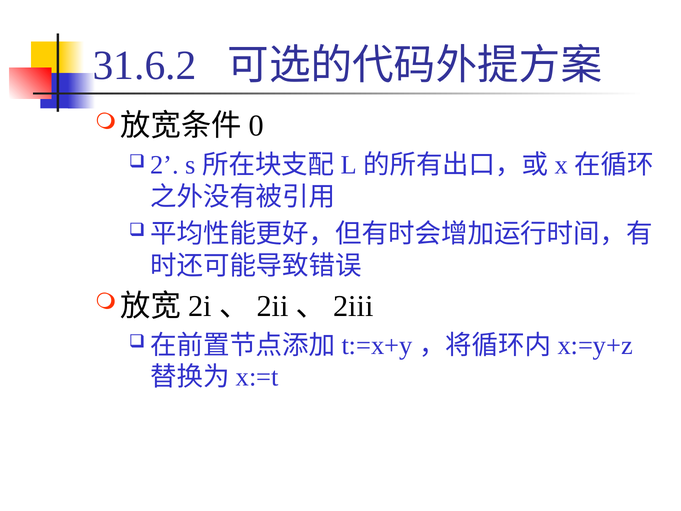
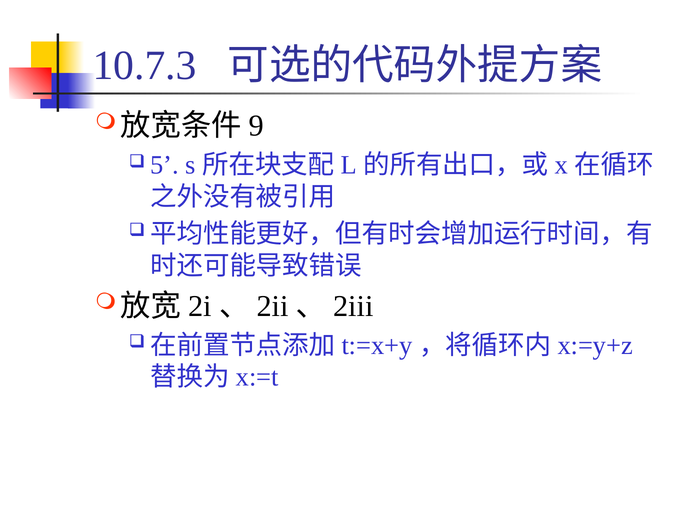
31.6.2: 31.6.2 -> 10.7.3
0: 0 -> 9
2: 2 -> 5
